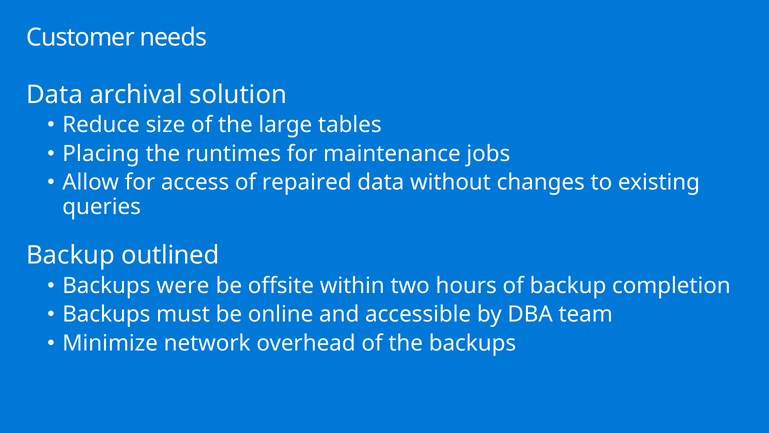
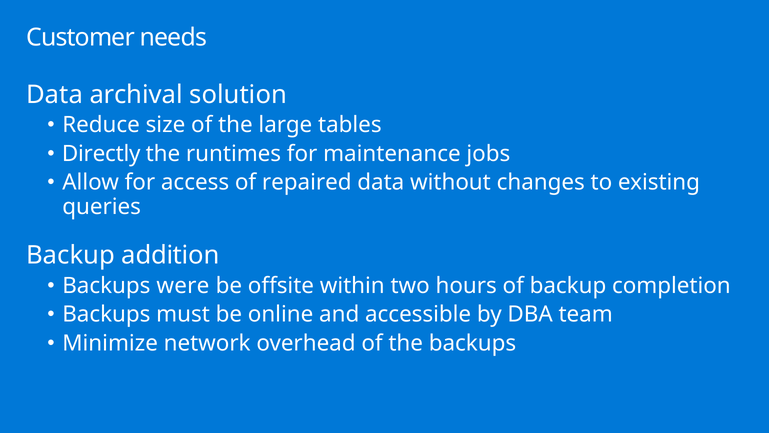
Placing: Placing -> Directly
outlined: outlined -> addition
